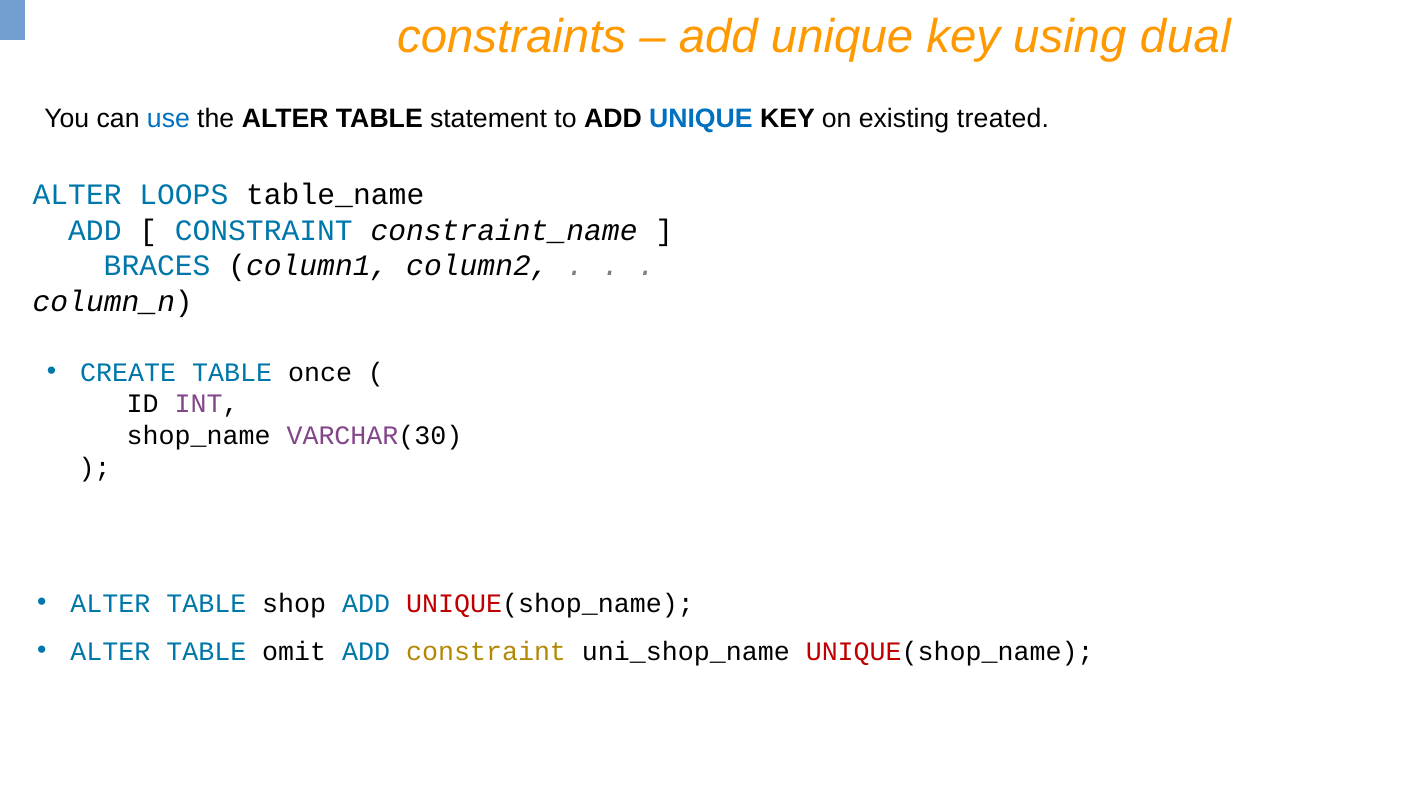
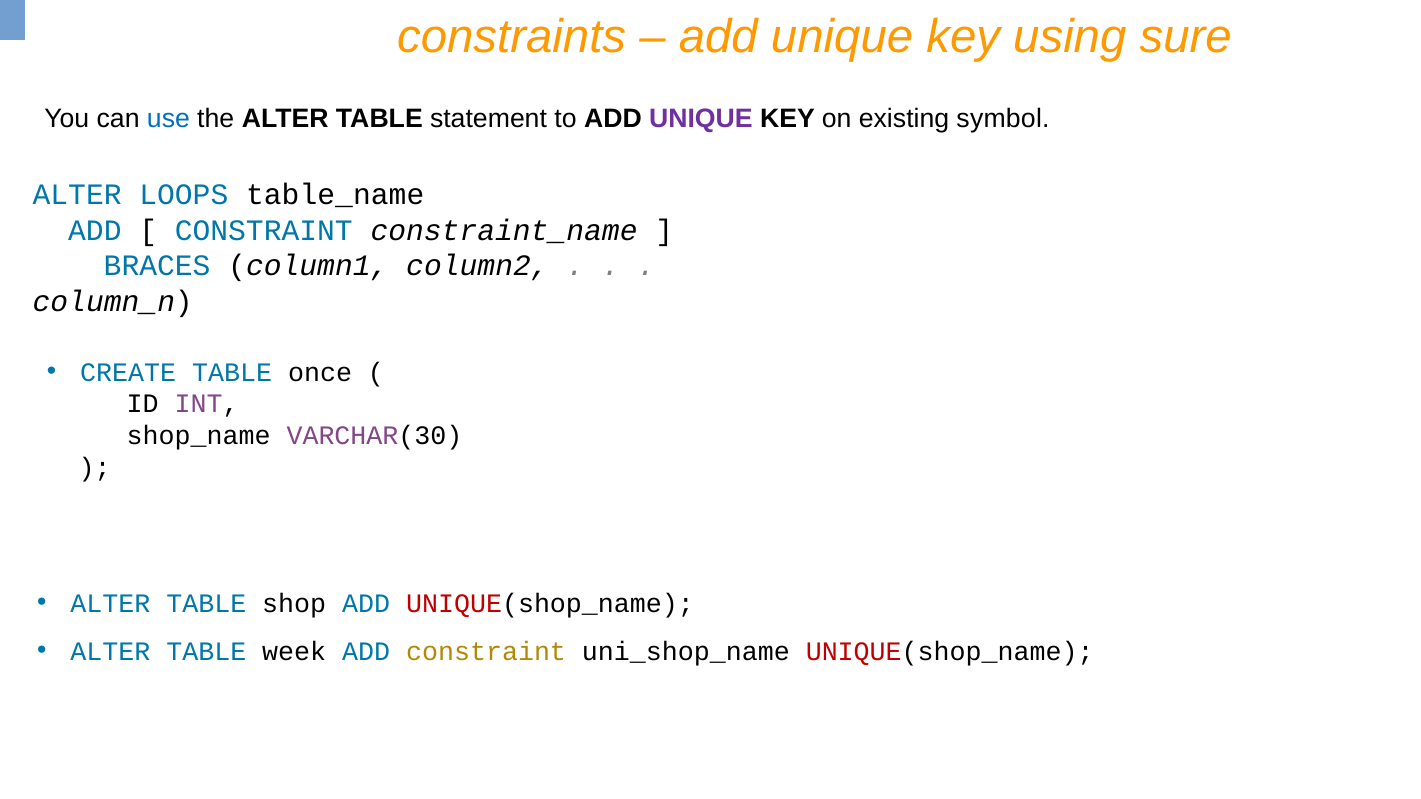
dual: dual -> sure
UNIQUE at (701, 118) colour: blue -> purple
treated: treated -> symbol
omit: omit -> week
